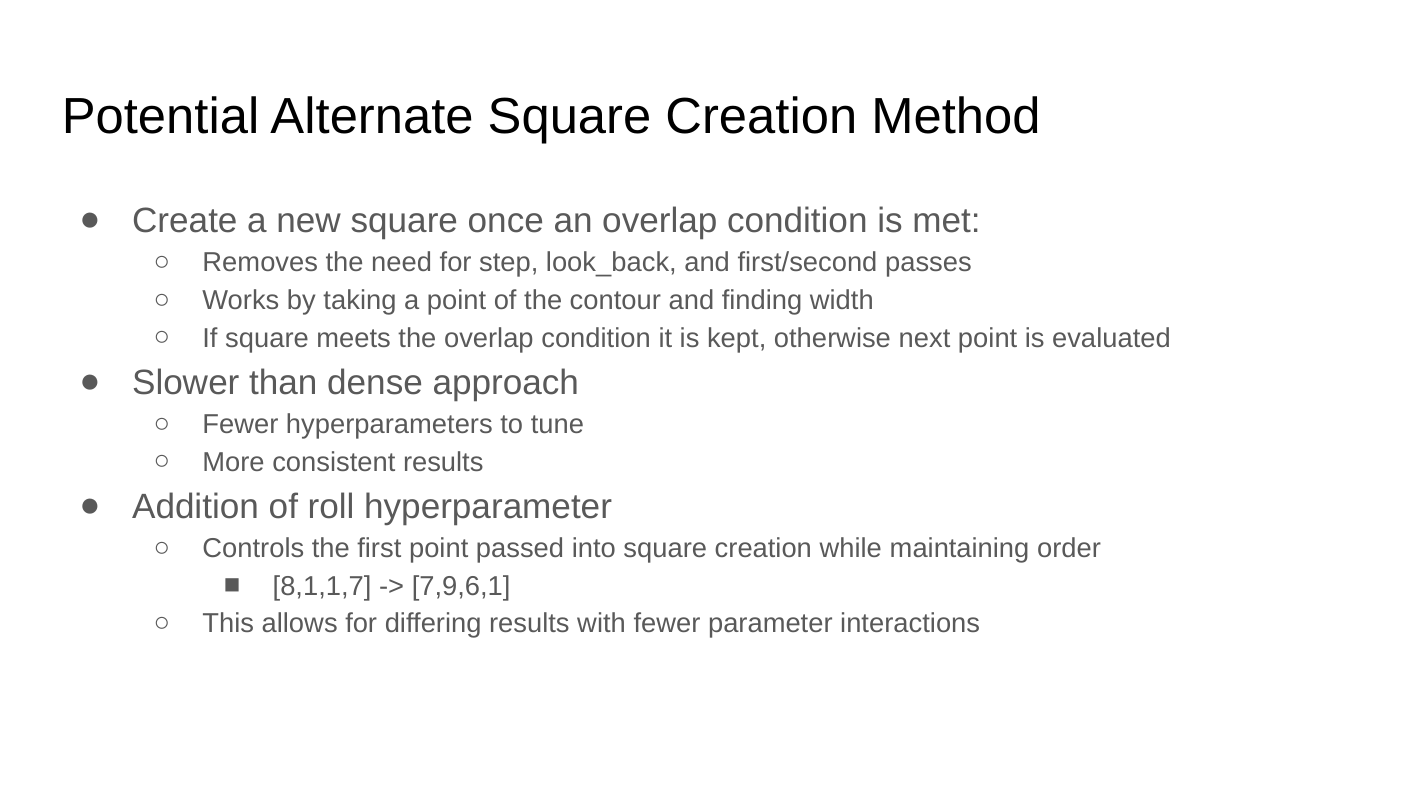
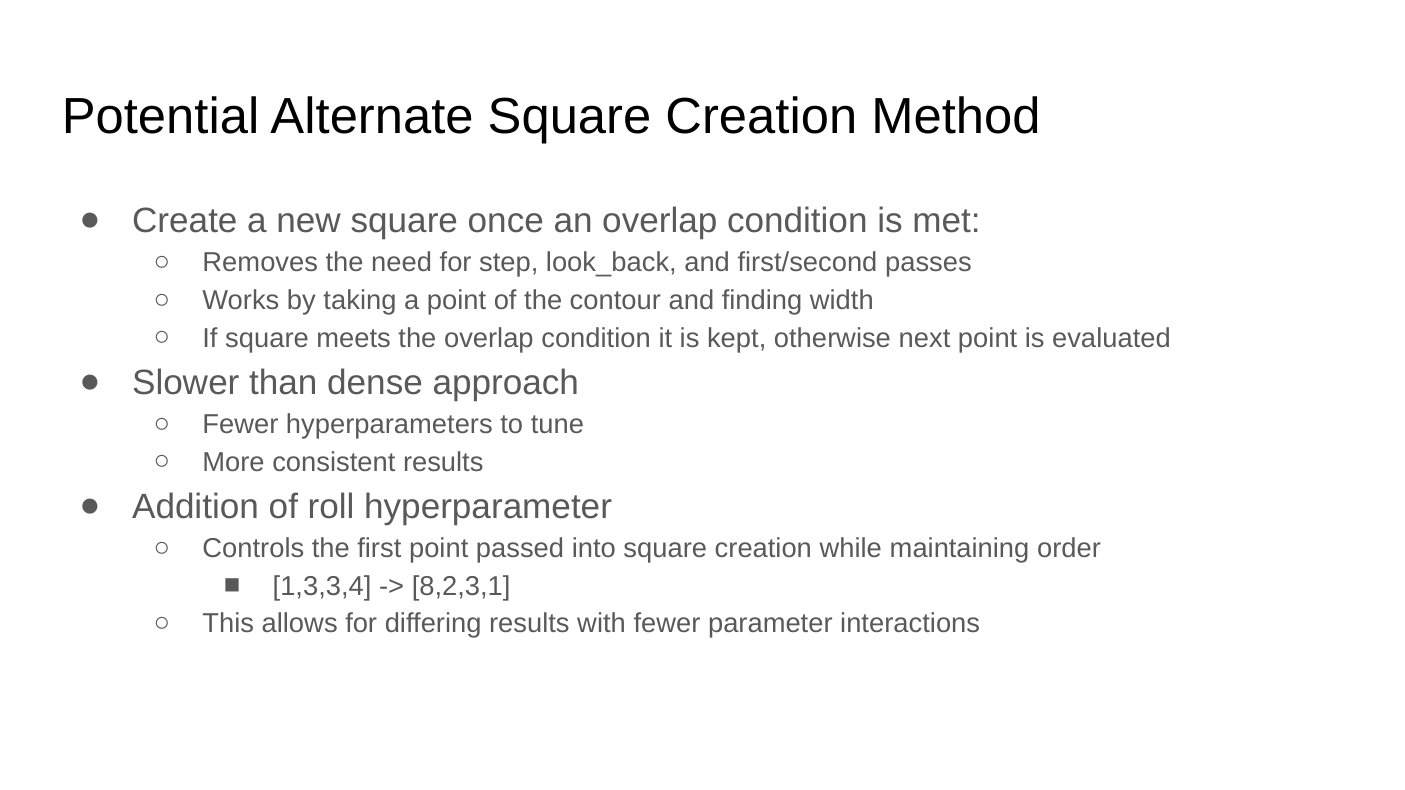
8,1,1,7: 8,1,1,7 -> 1,3,3,4
7,9,6,1: 7,9,6,1 -> 8,2,3,1
